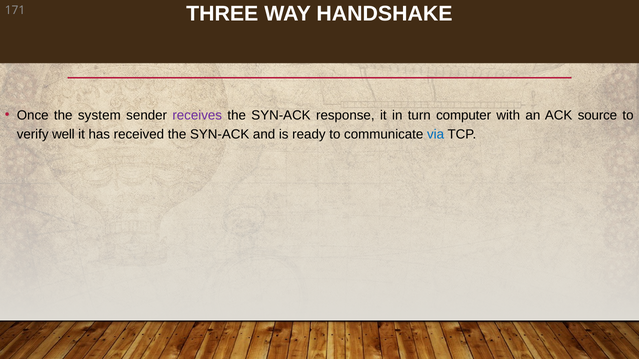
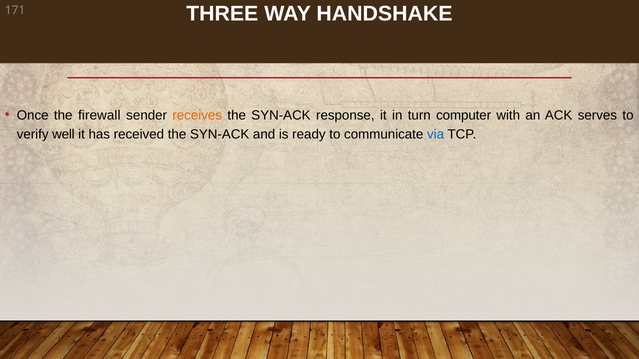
system: system -> firewall
receives colour: purple -> orange
source: source -> serves
